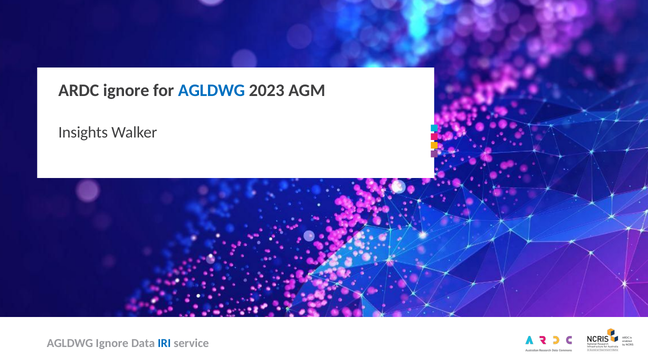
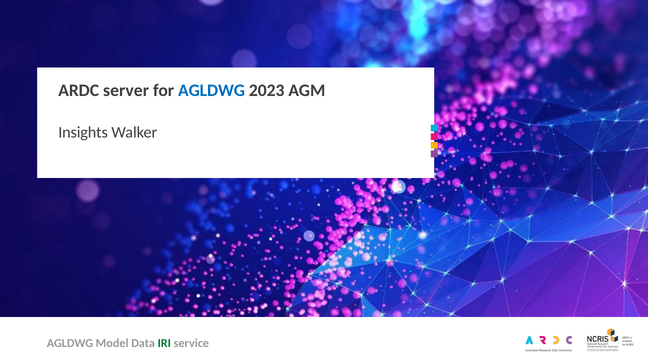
ARDC ignore: ignore -> server
AGLDWG Ignore: Ignore -> Model
IRI colour: blue -> green
